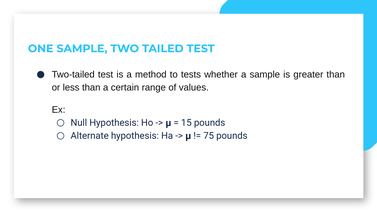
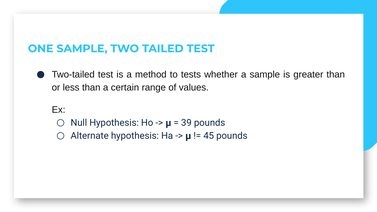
15: 15 -> 39
75: 75 -> 45
